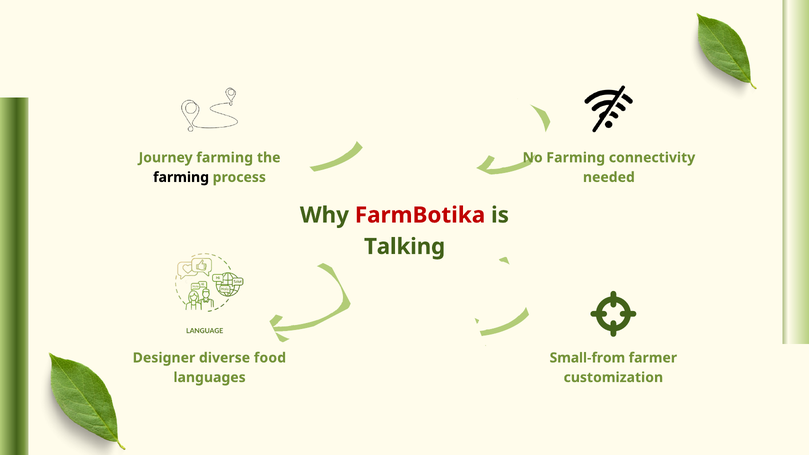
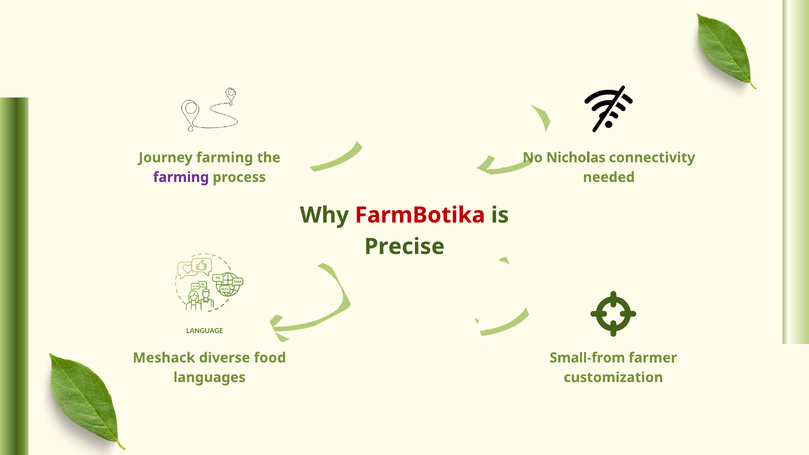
No Farming: Farming -> Nicholas
farming at (181, 177) colour: black -> purple
Talking: Talking -> Precise
Designer: Designer -> Meshack
